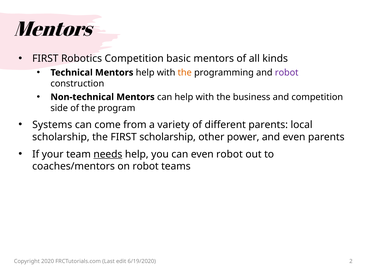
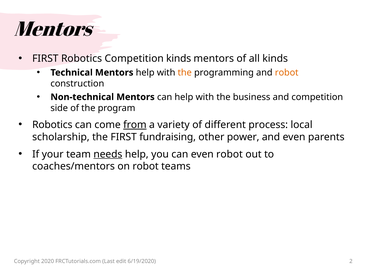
Competition basic: basic -> kinds
robot at (287, 73) colour: purple -> orange
Systems at (52, 125): Systems -> Robotics
from underline: none -> present
different parents: parents -> process
FIRST scholarship: scholarship -> fundraising
